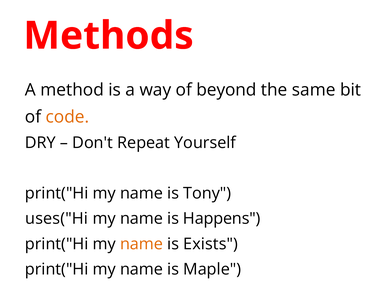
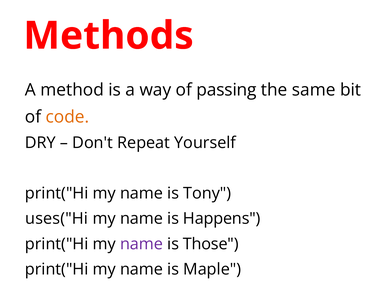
beyond: beyond -> passing
name at (142, 244) colour: orange -> purple
Exists: Exists -> Those
